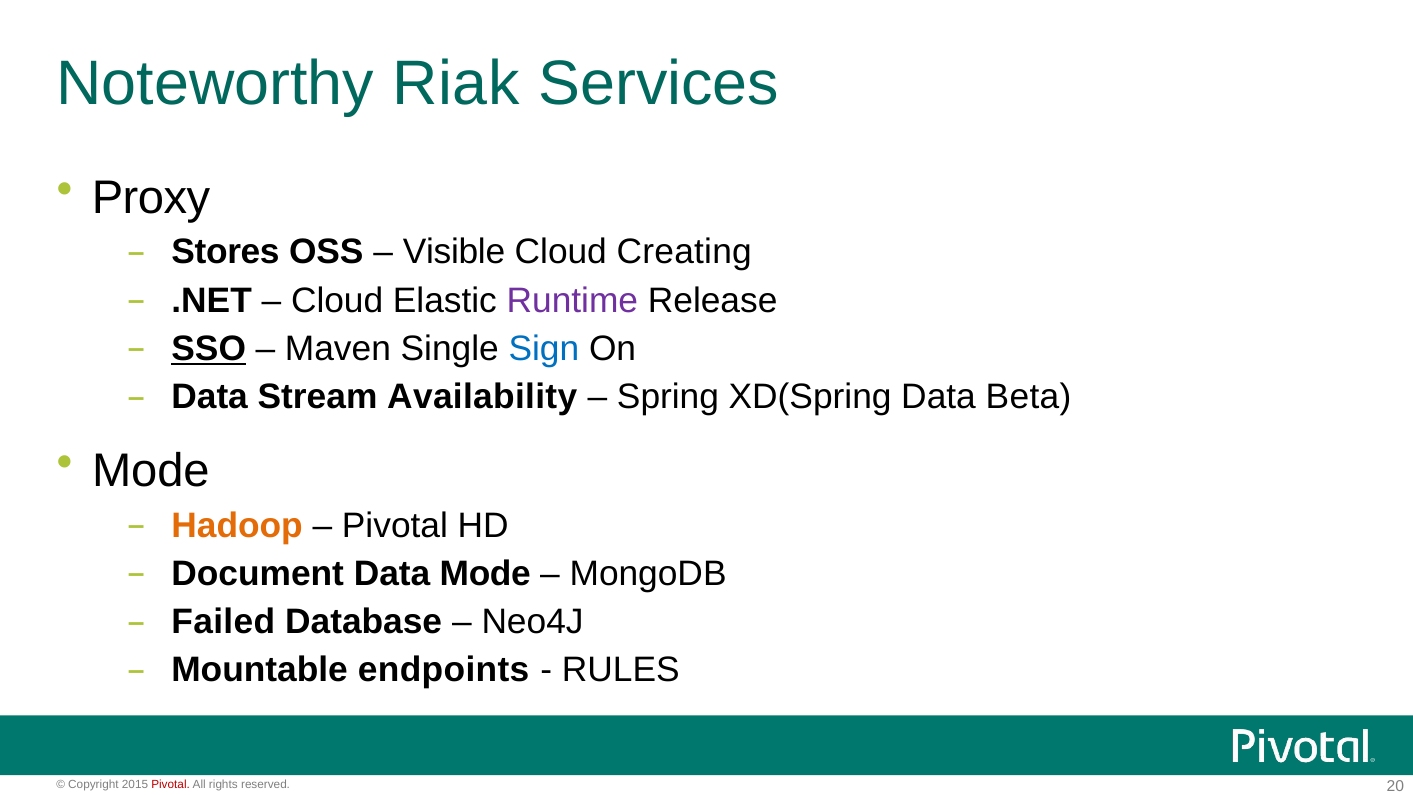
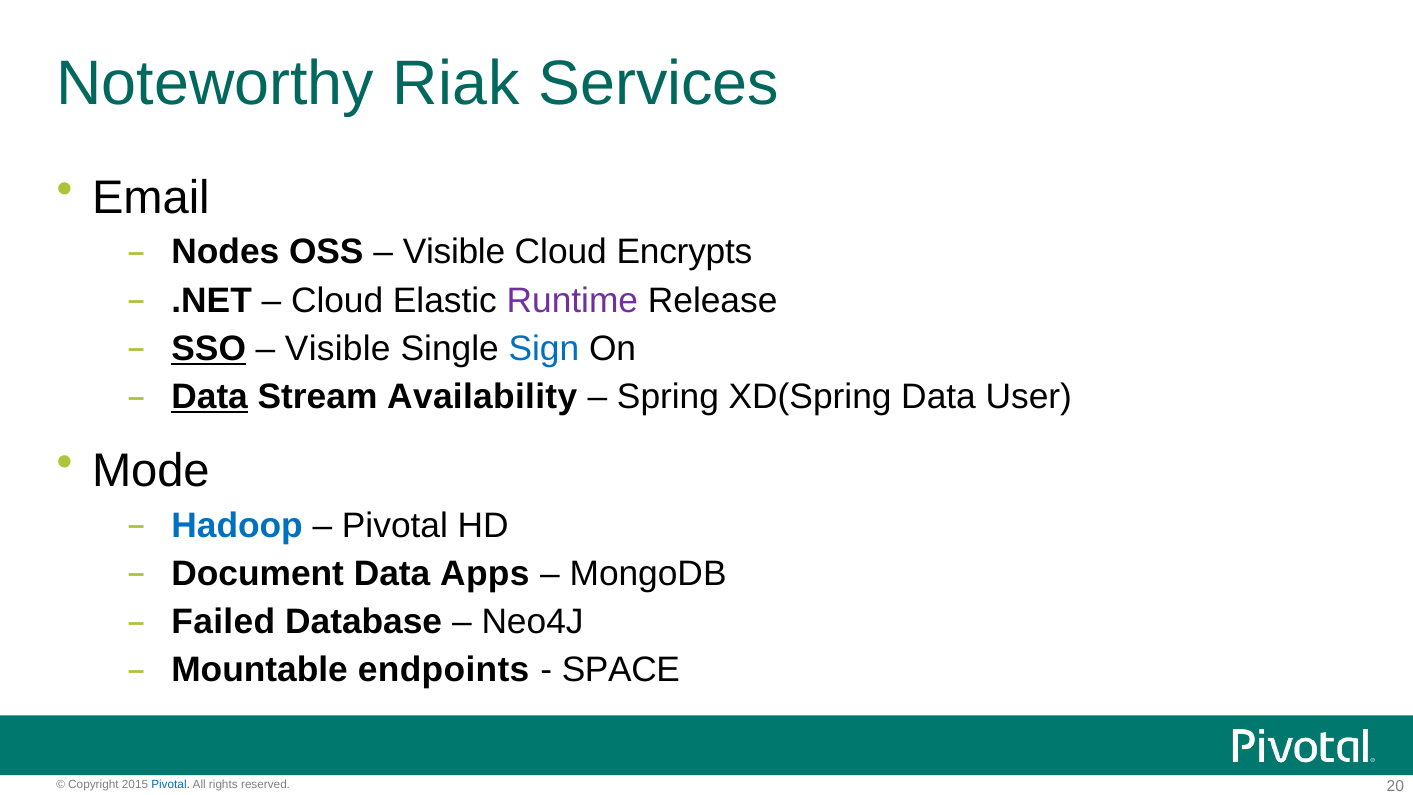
Proxy: Proxy -> Email
Stores: Stores -> Nodes
Creating: Creating -> Encrypts
Maven at (338, 349): Maven -> Visible
Data at (210, 397) underline: none -> present
Beta: Beta -> User
Hadoop colour: orange -> blue
Data Mode: Mode -> Apps
RULES: RULES -> SPACE
Pivotal at (171, 784) colour: red -> blue
